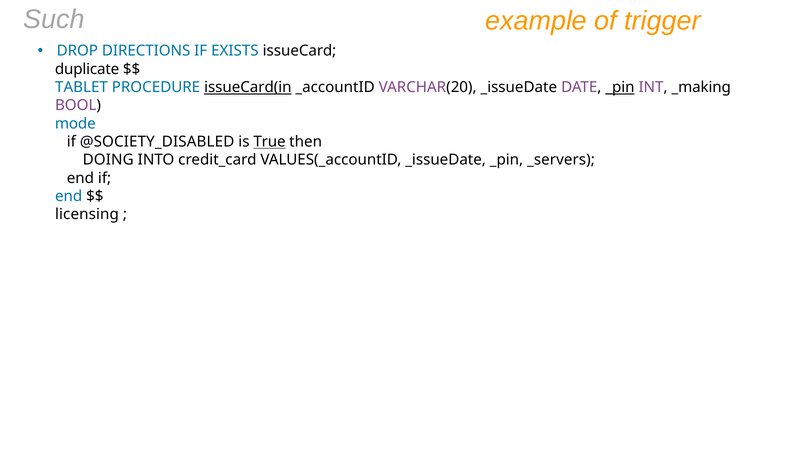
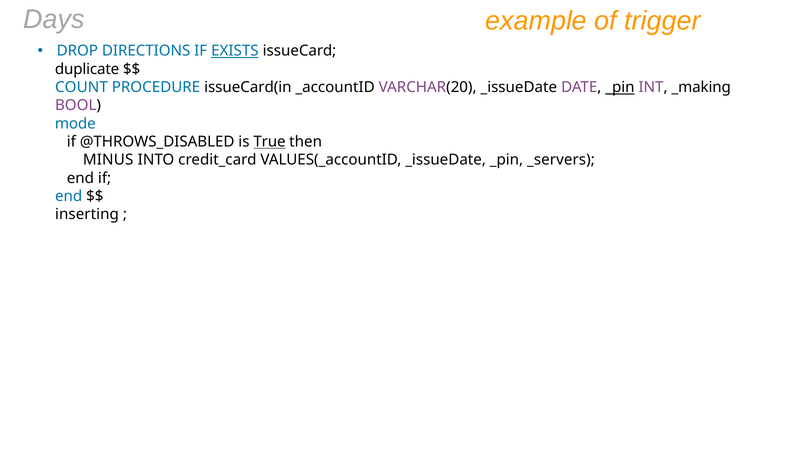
Such: Such -> Days
EXISTS underline: none -> present
TABLET: TABLET -> COUNT
issueCard(in underline: present -> none
@SOCIETY_DISABLED: @SOCIETY_DISABLED -> @THROWS_DISABLED
DOING: DOING -> MINUS
licensing: licensing -> inserting
